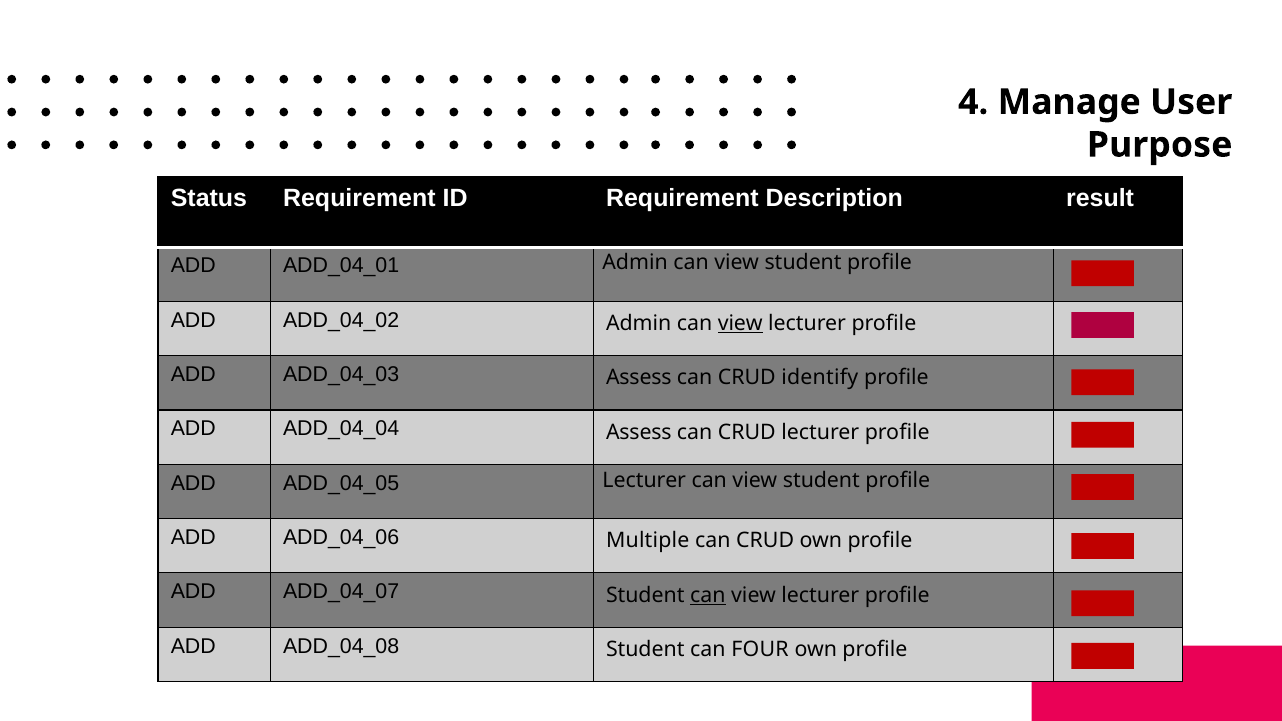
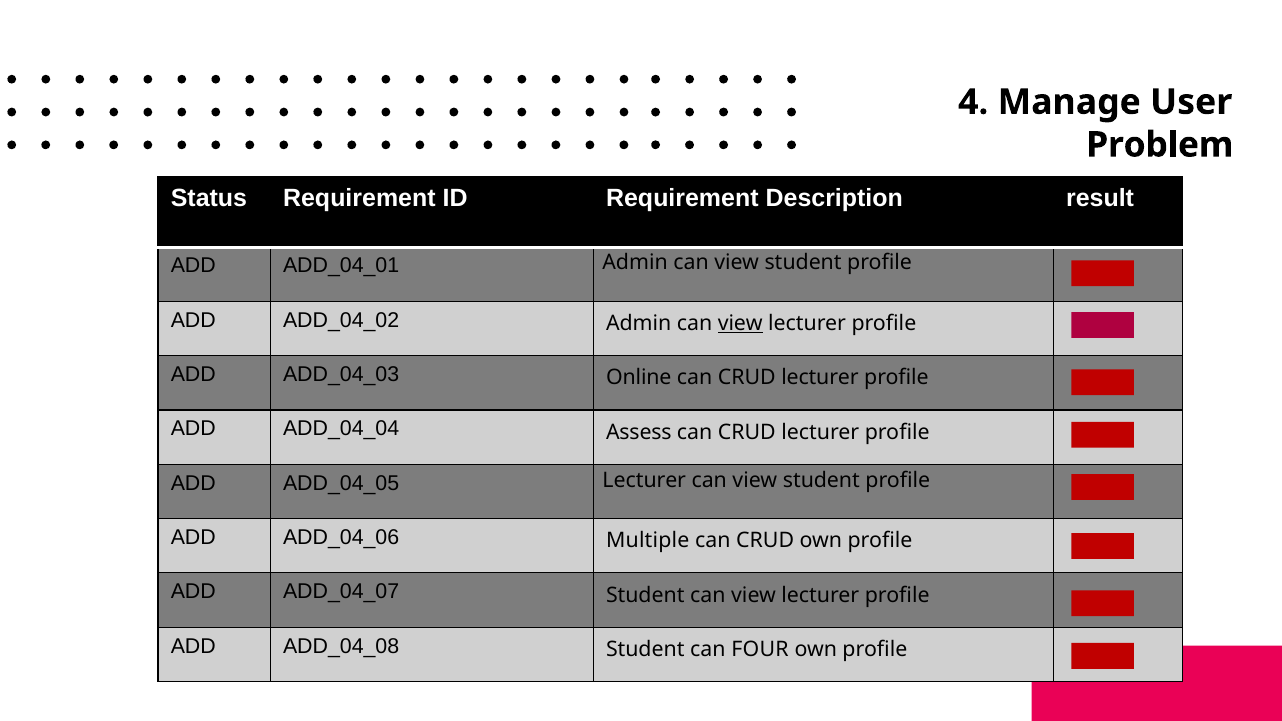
Purpose: Purpose -> Problem
Assess at (639, 378): Assess -> Online
identify at (820, 378): identify -> lecturer
can at (708, 595) underline: present -> none
